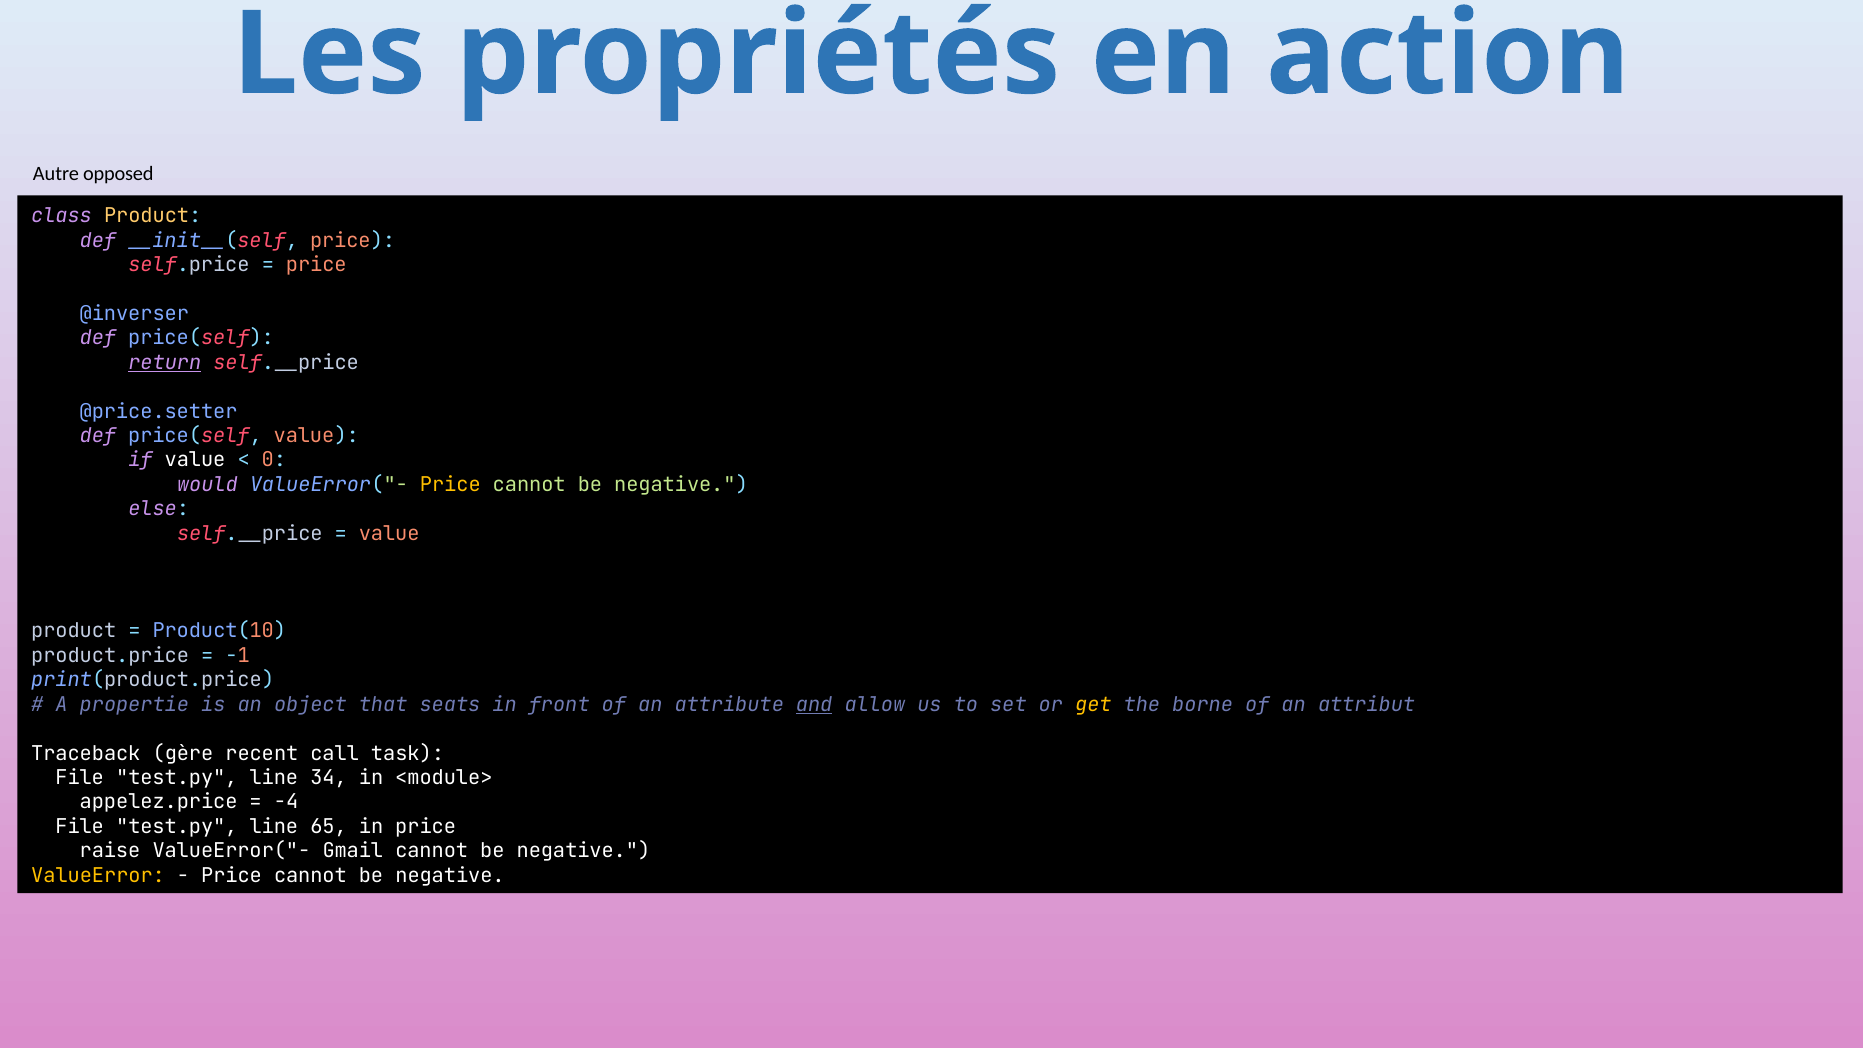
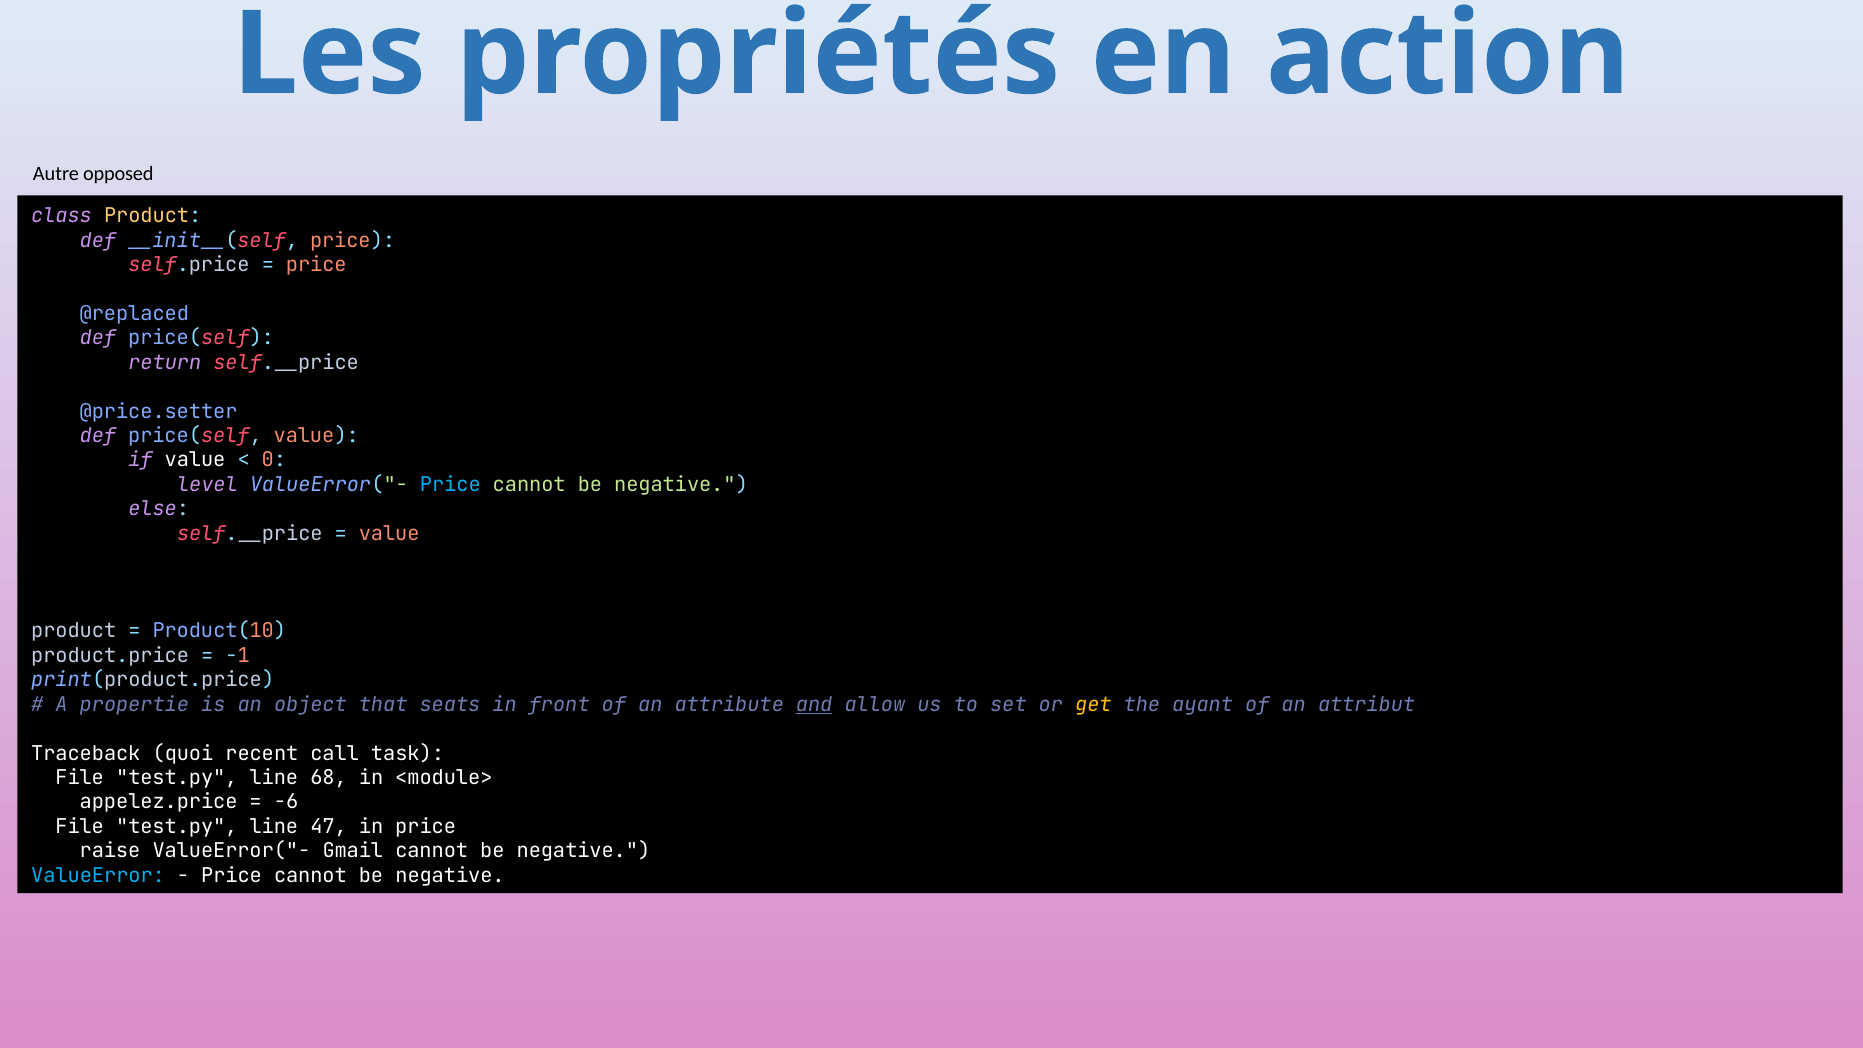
@inverser: @inverser -> @replaced
return underline: present -> none
would: would -> level
Price at (450, 485) colour: yellow -> light blue
borne: borne -> ayant
gère: gère -> quoi
34: 34 -> 68
-4: -4 -> -6
65: 65 -> 47
ValueError colour: yellow -> light blue
